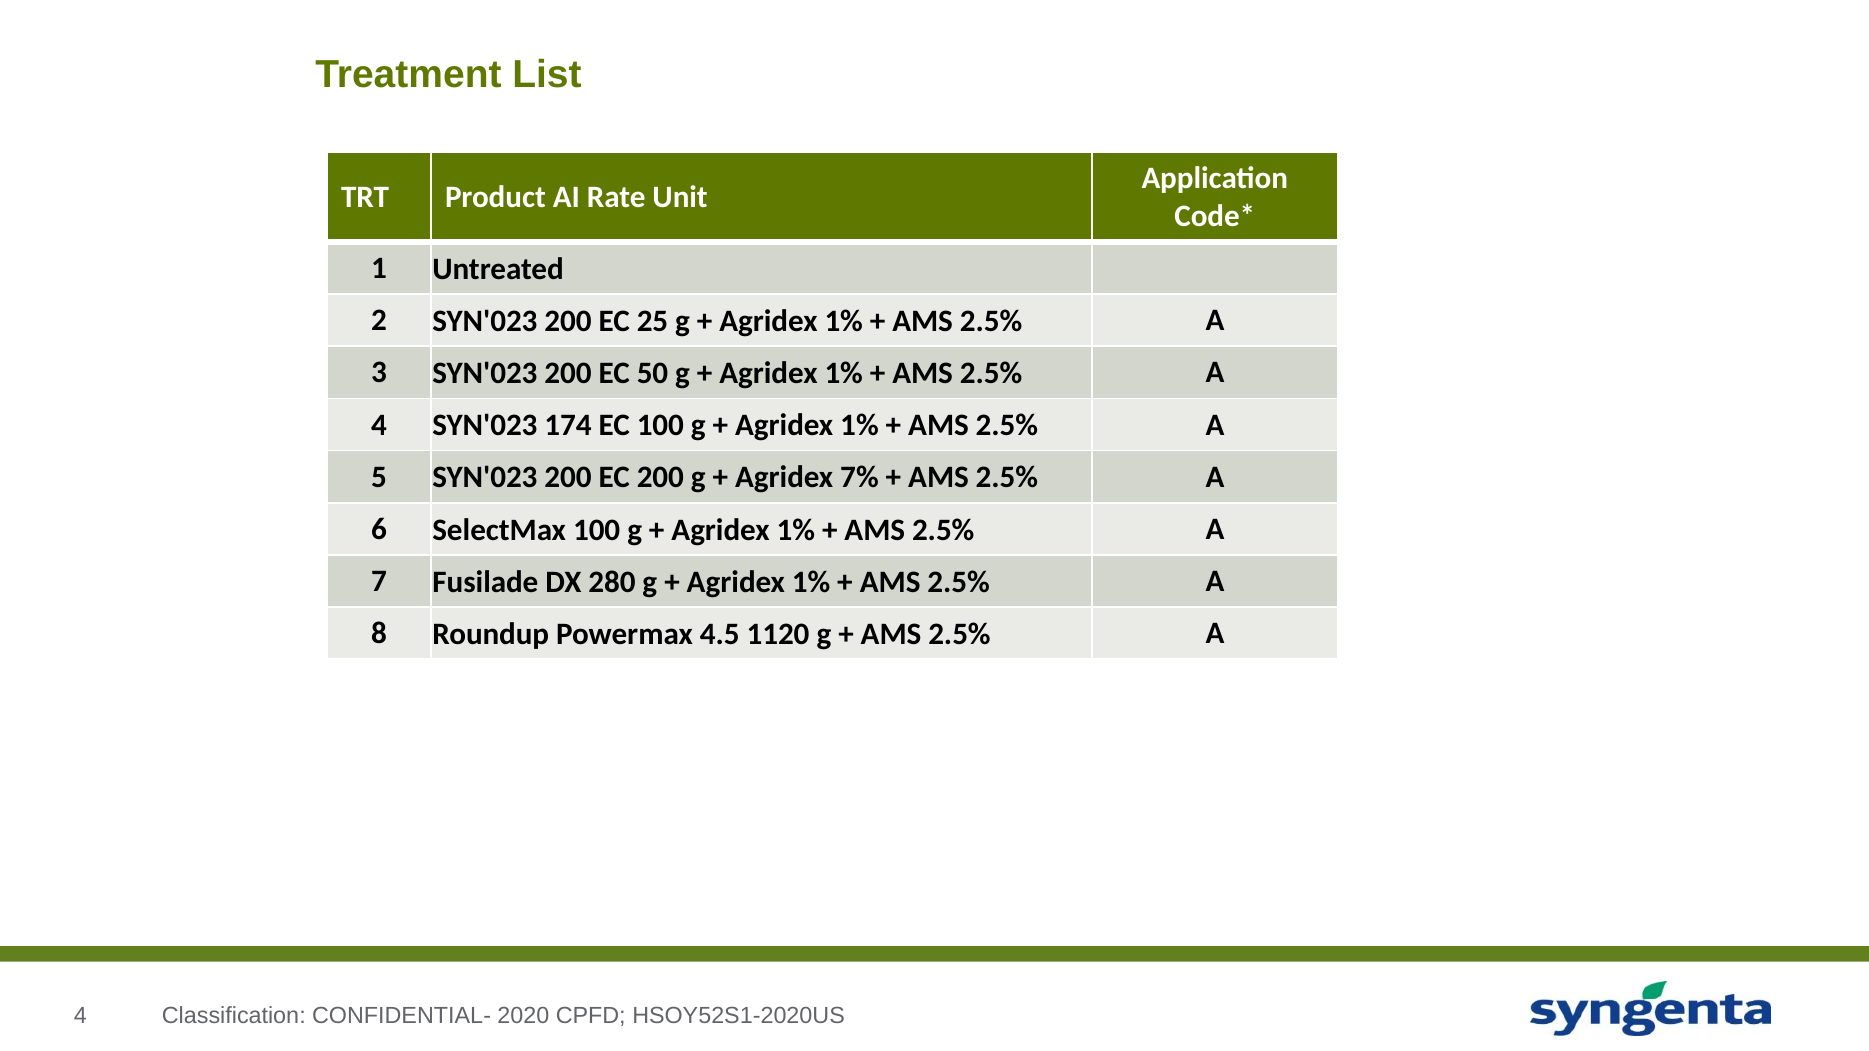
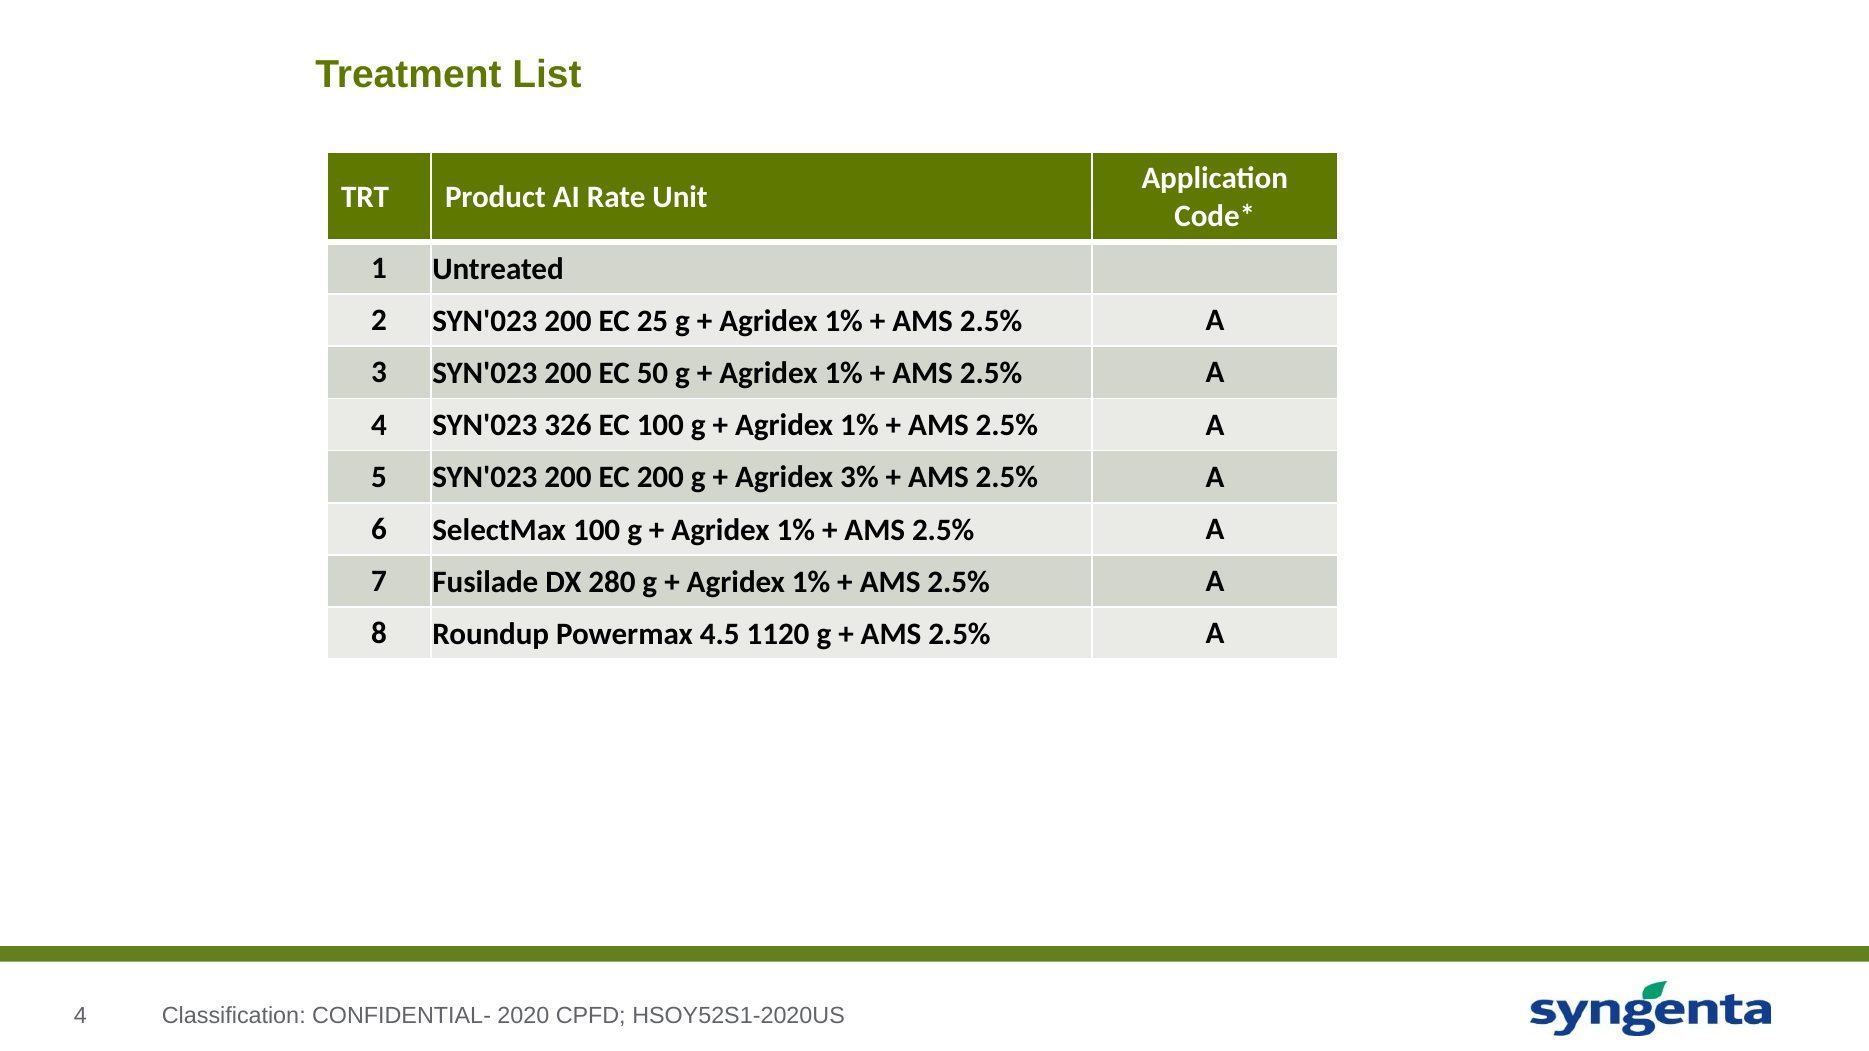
174: 174 -> 326
7%: 7% -> 3%
